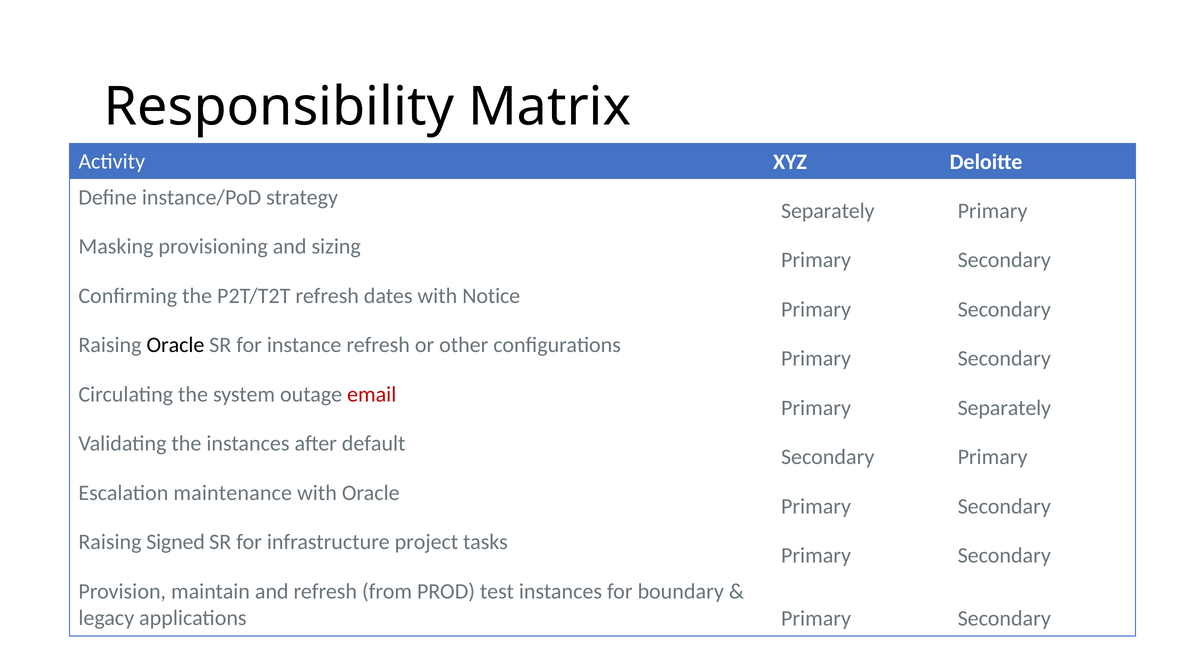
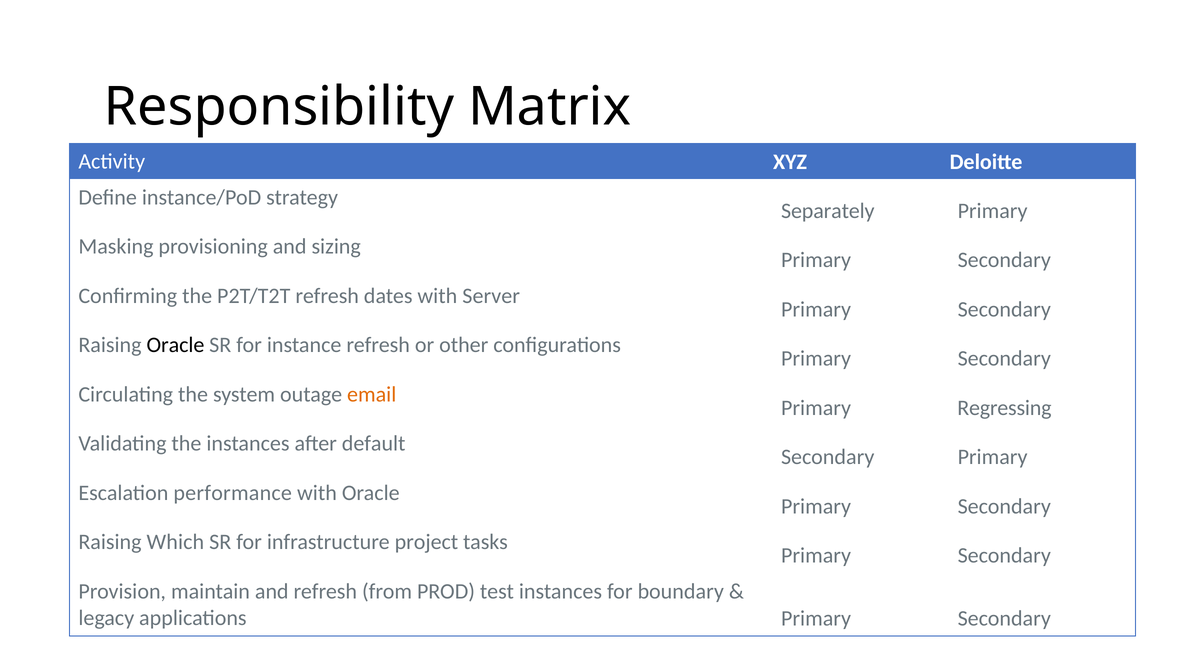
Notice: Notice -> Server
email colour: red -> orange
Primary Separately: Separately -> Regressing
maintenance: maintenance -> performance
Signed: Signed -> Which
